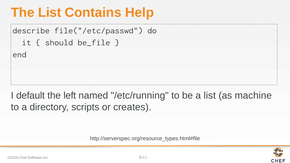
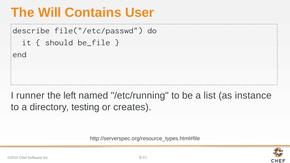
The List: List -> Will
Help: Help -> User
default: default -> runner
machine: machine -> instance
scripts: scripts -> testing
